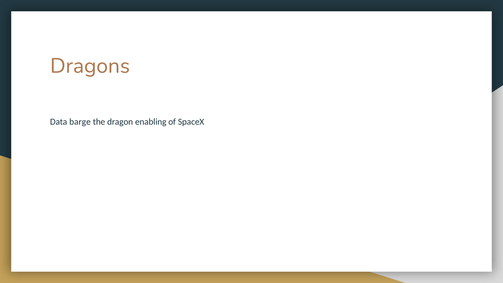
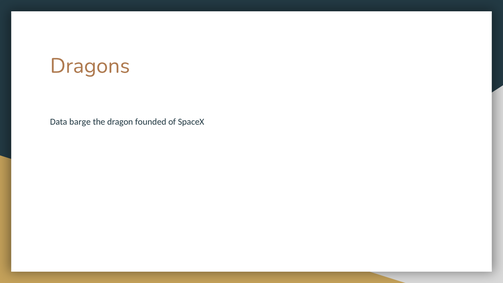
enabling: enabling -> founded
